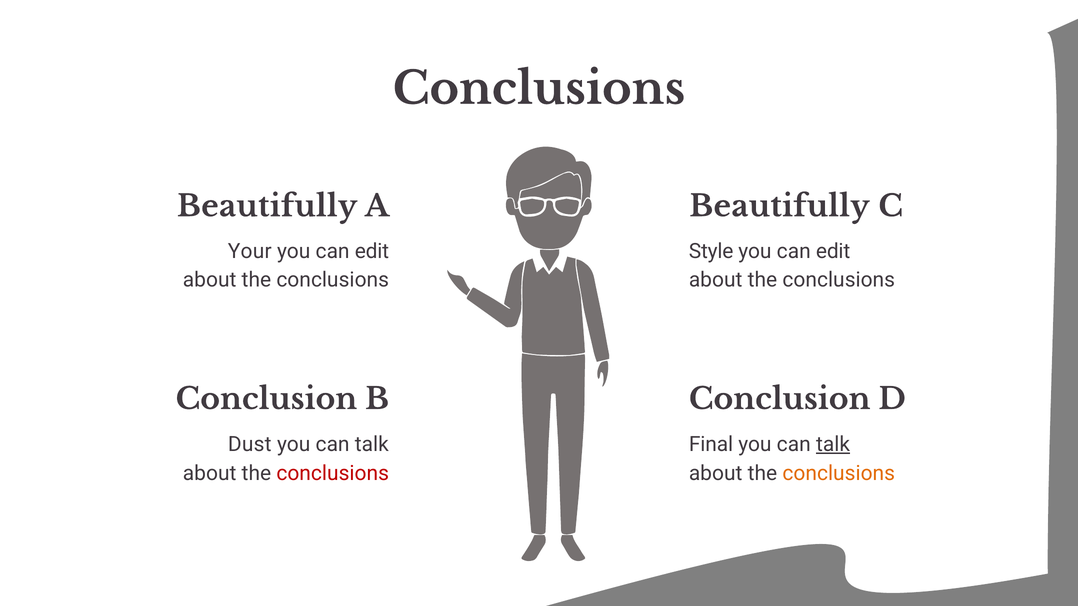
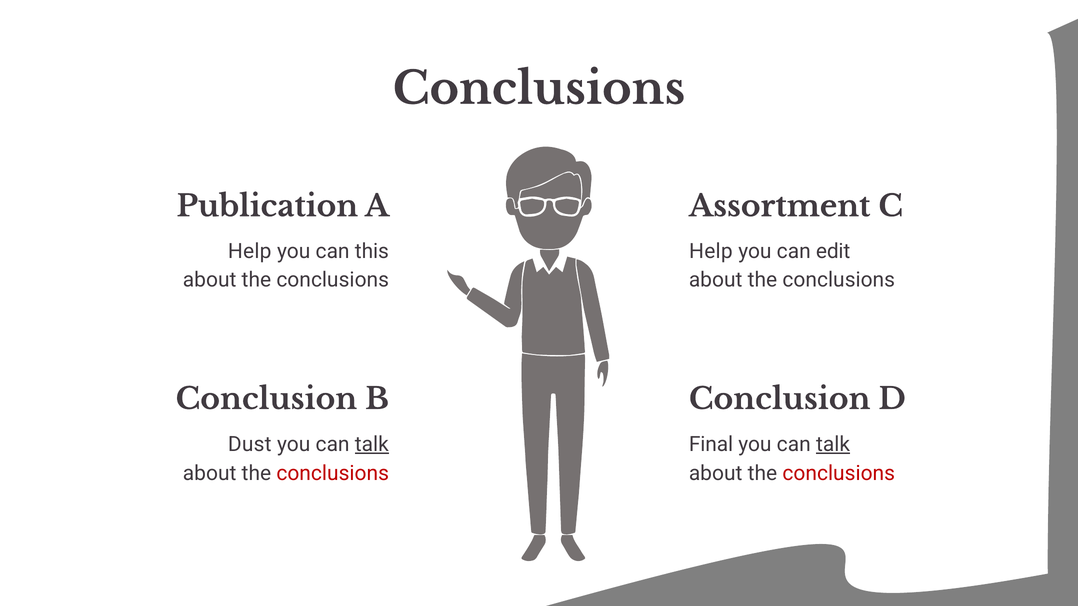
Beautifully at (267, 207): Beautifully -> Publication
Beautifully at (779, 207): Beautifully -> Assortment
Your at (250, 251): Your -> Help
edit at (372, 251): edit -> this
Style at (711, 251): Style -> Help
talk at (372, 445) underline: none -> present
conclusions at (839, 474) colour: orange -> red
